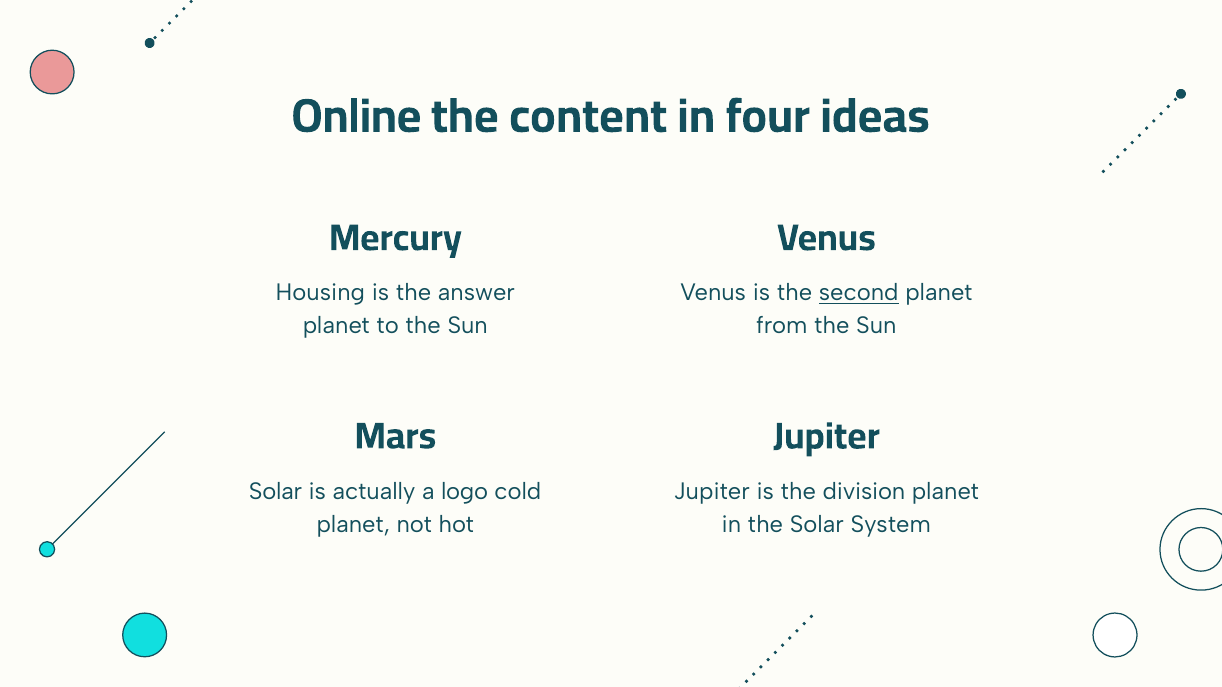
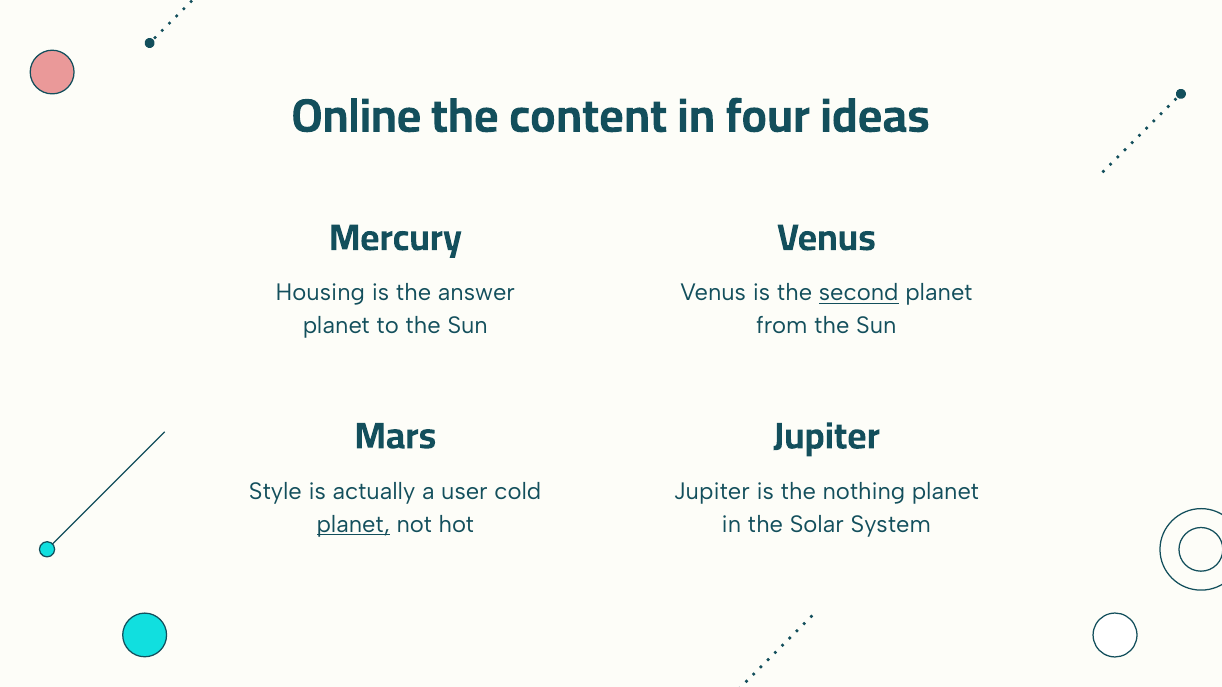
Solar at (276, 492): Solar -> Style
logo: logo -> user
division: division -> nothing
planet at (353, 525) underline: none -> present
